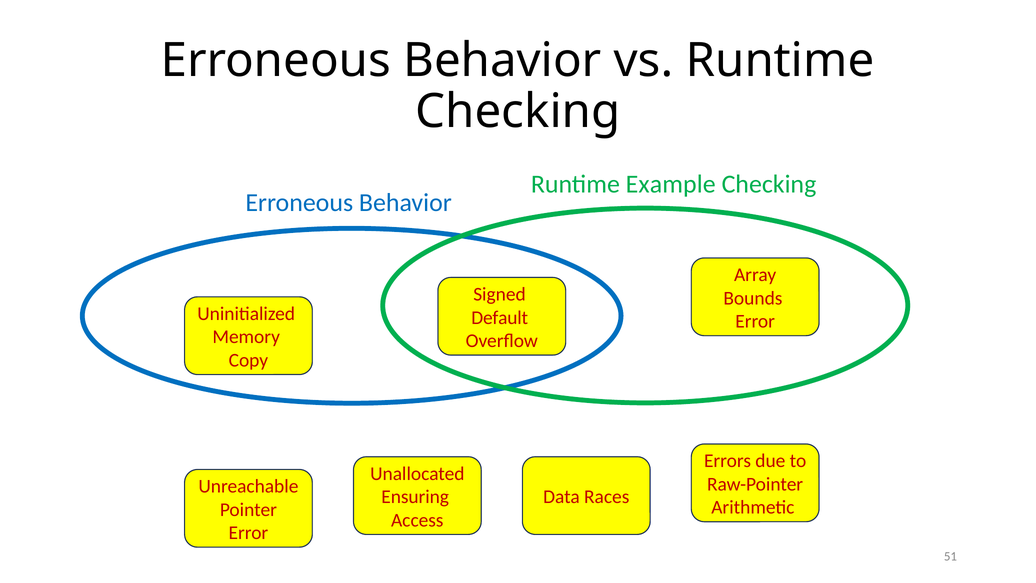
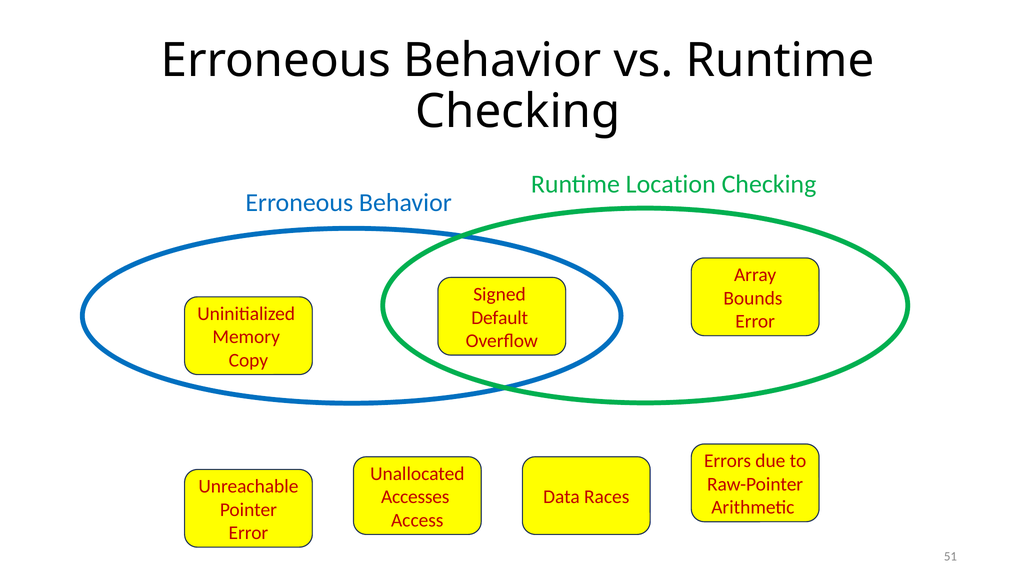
Example: Example -> Location
Ensuring: Ensuring -> Accesses
